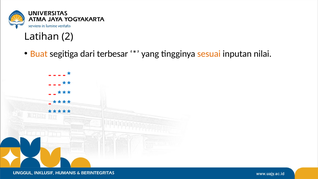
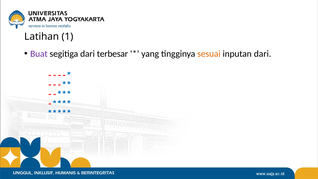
2: 2 -> 1
Buat colour: orange -> purple
inputan nilai: nilai -> dari
